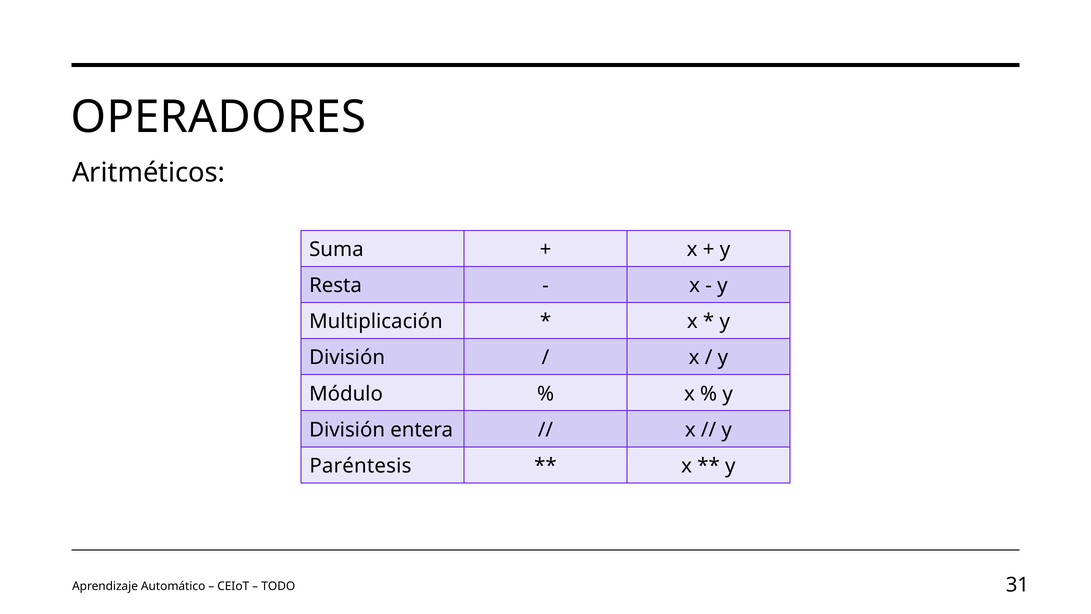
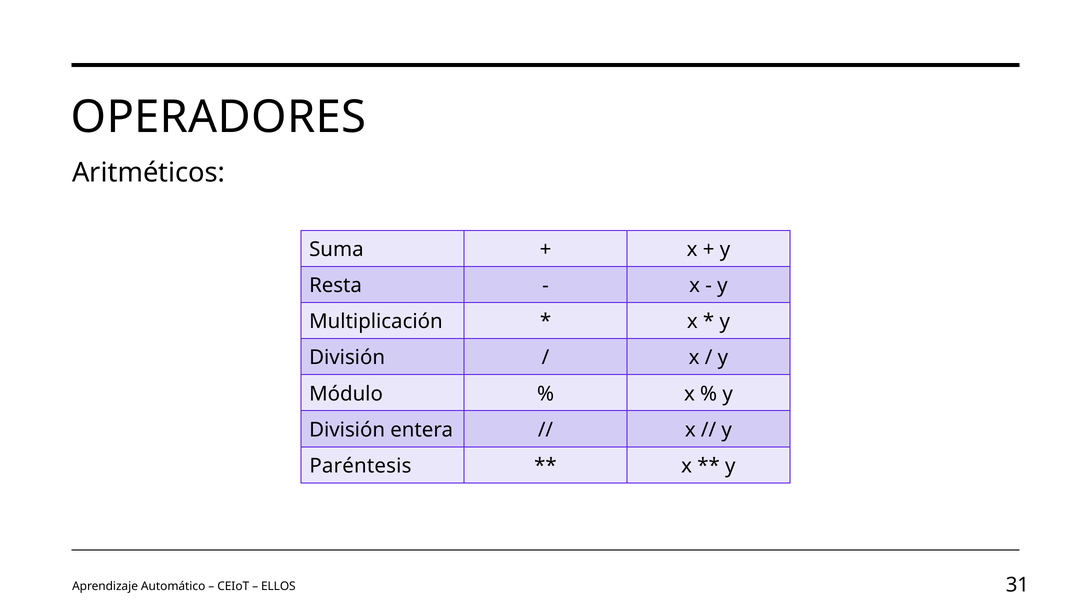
TODO: TODO -> ELLOS
